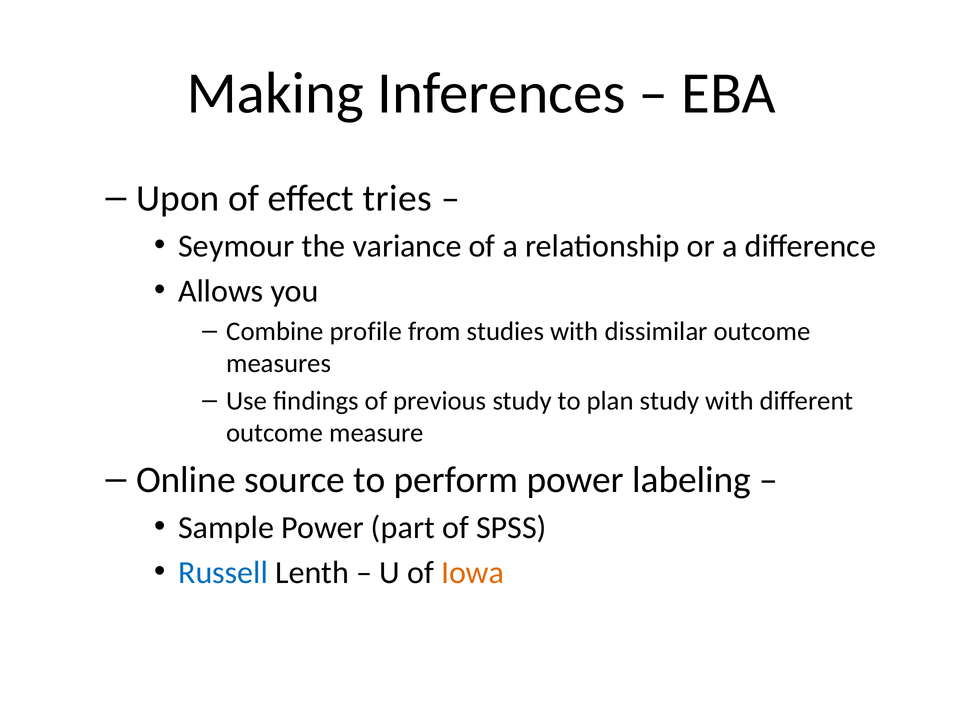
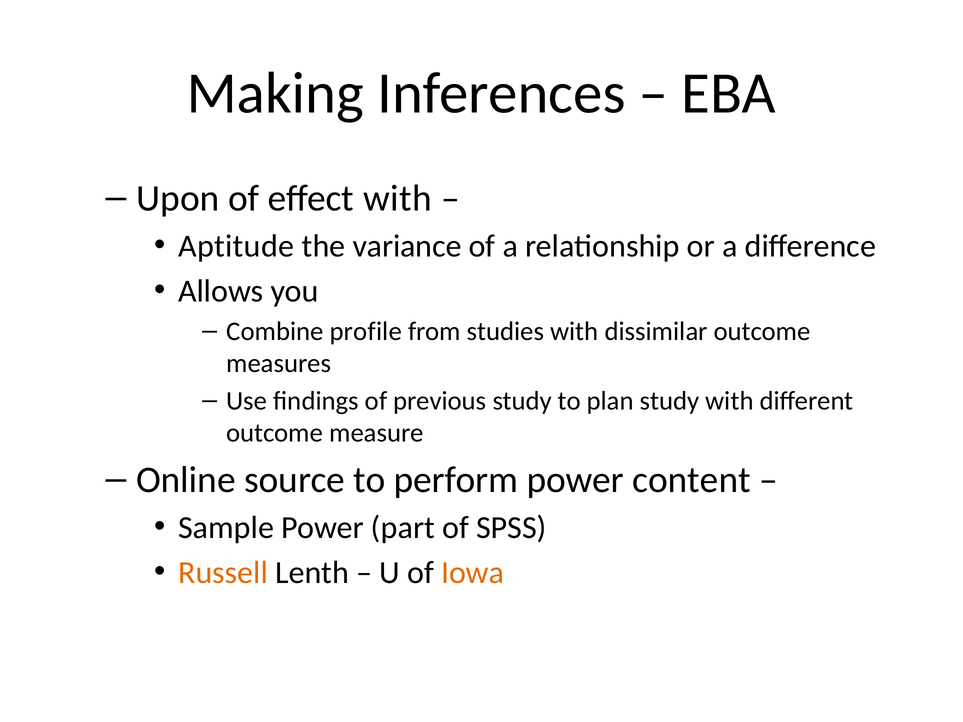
effect tries: tries -> with
Seymour: Seymour -> Aptitude
labeling: labeling -> content
Russell colour: blue -> orange
